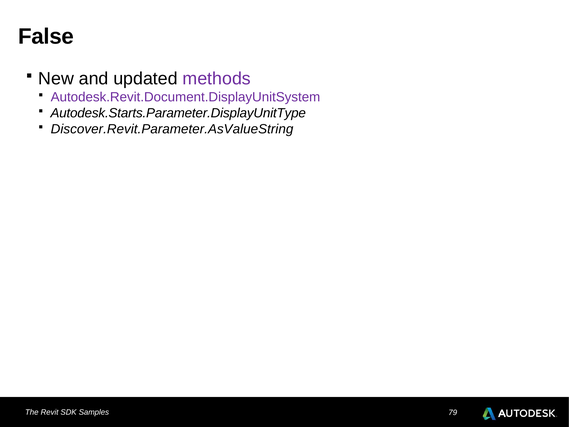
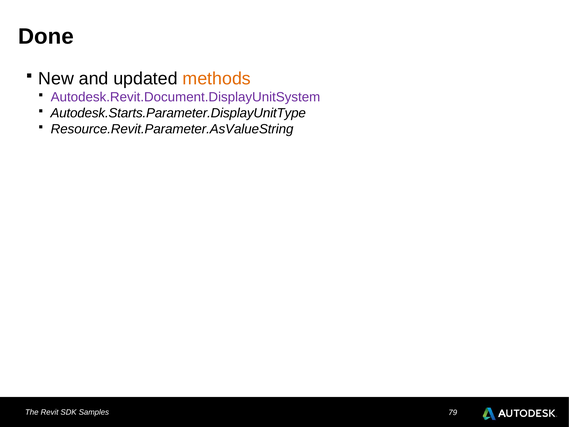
False: False -> Done
methods colour: purple -> orange
Discover.Revit.Parameter.AsValueString: Discover.Revit.Parameter.AsValueString -> Resource.Revit.Parameter.AsValueString
